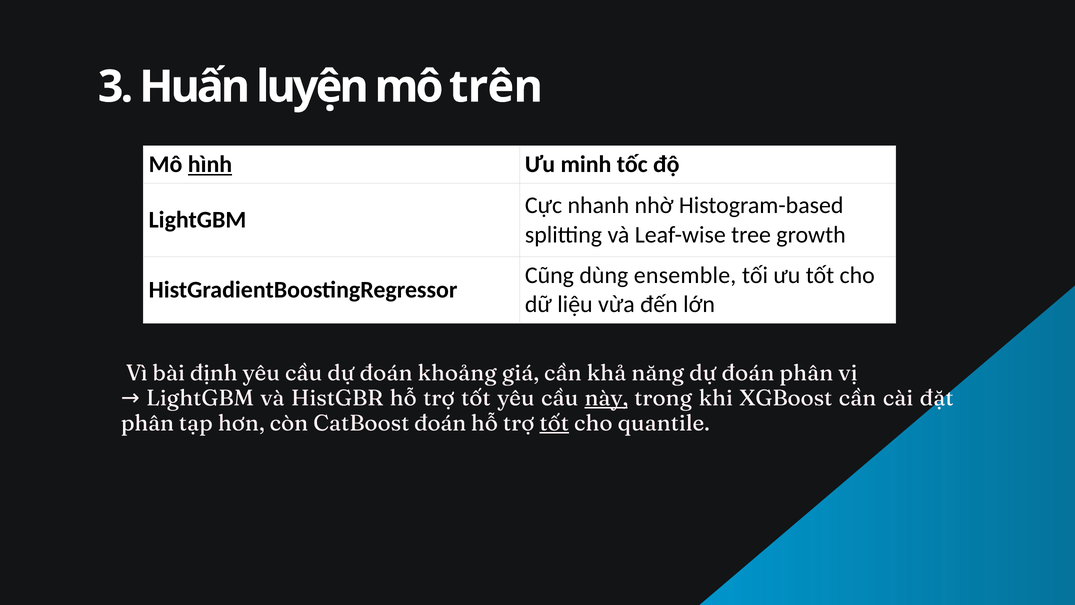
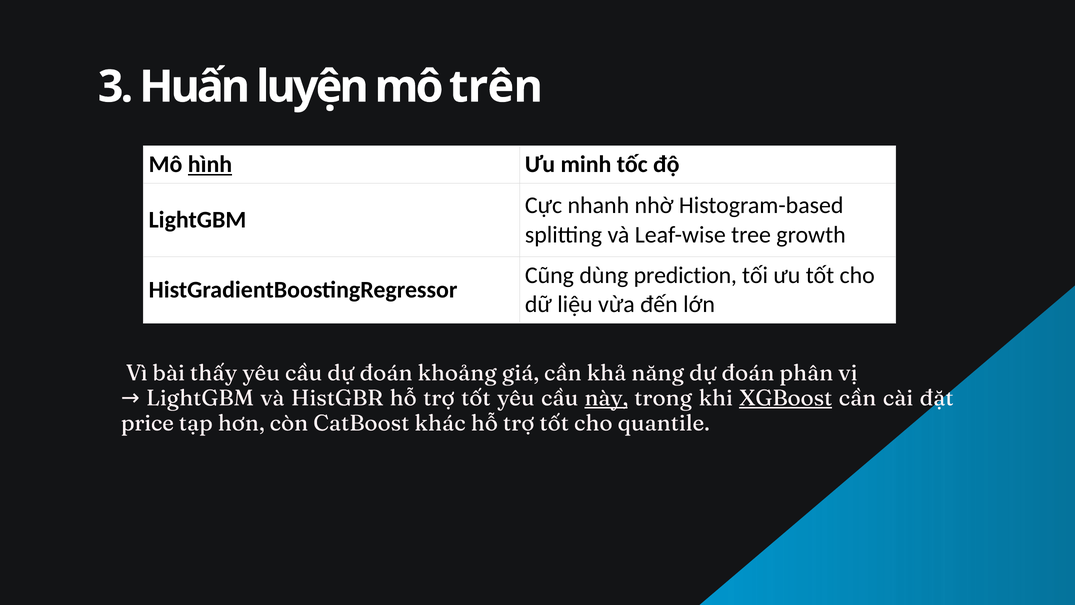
ensemble: ensemble -> prediction
định: định -> thấy
XGBoost underline: none -> present
phân at (147, 423): phân -> price
CatBoost đoán: đoán -> khác
tốt at (554, 423) underline: present -> none
